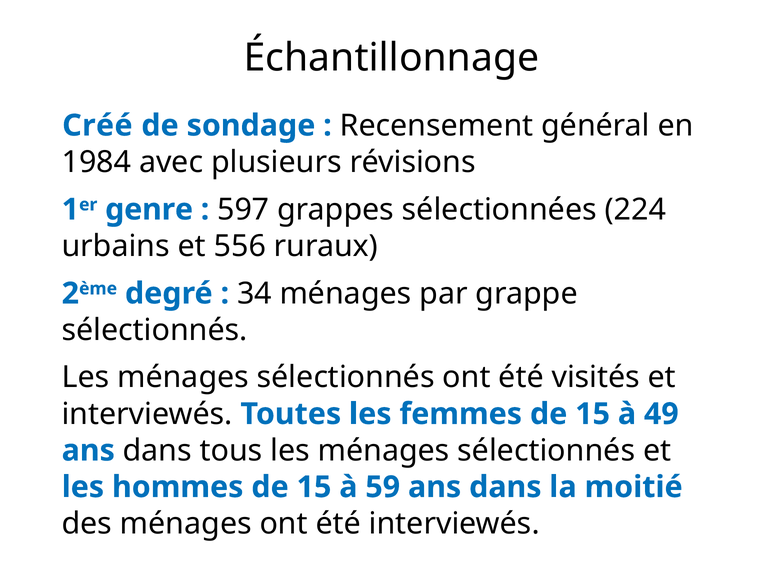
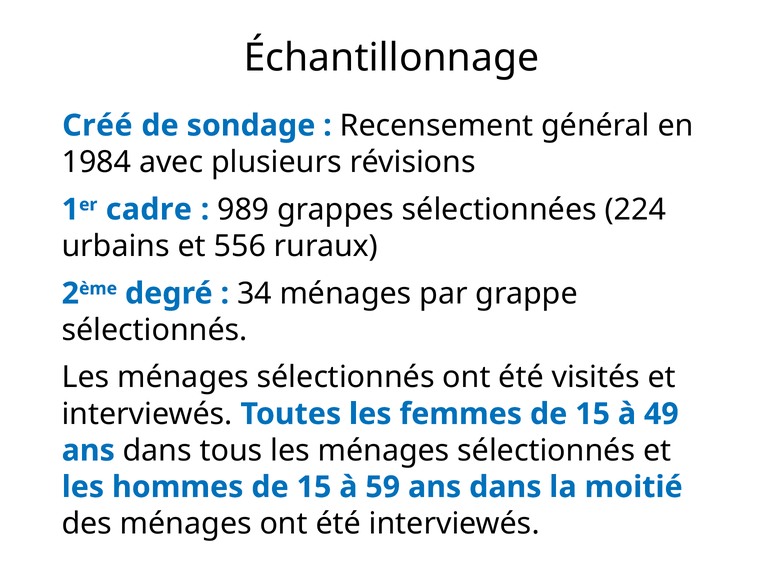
genre: genre -> cadre
597: 597 -> 989
